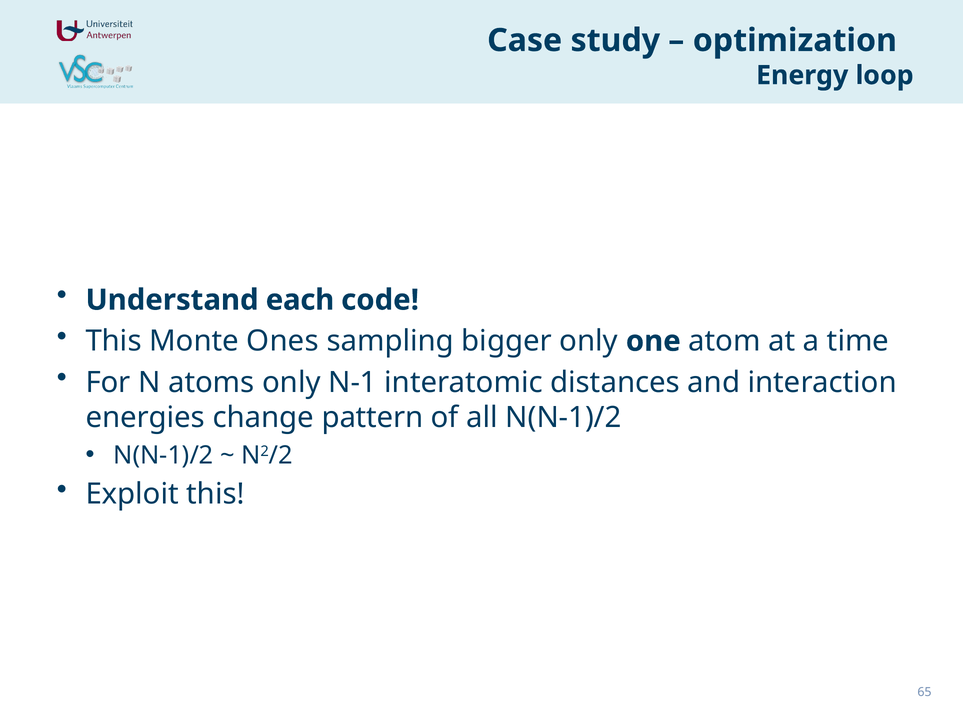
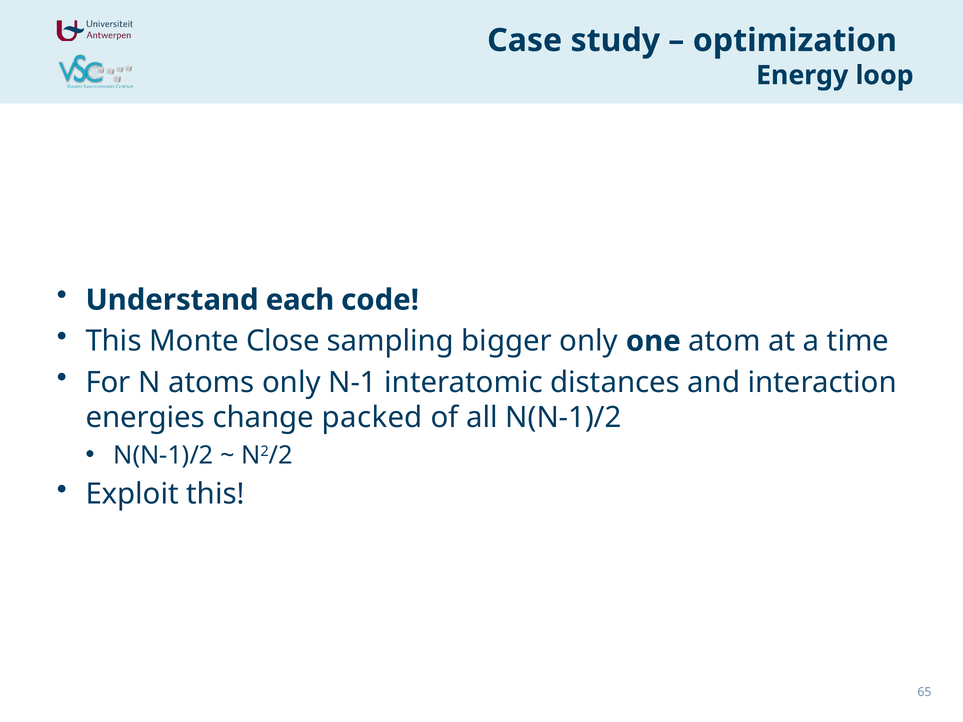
Ones: Ones -> Close
pattern: pattern -> packed
